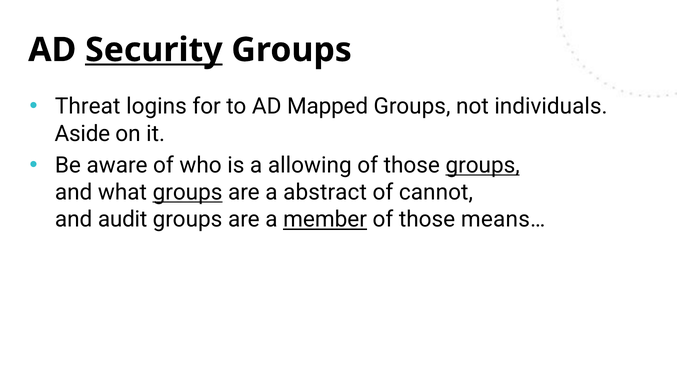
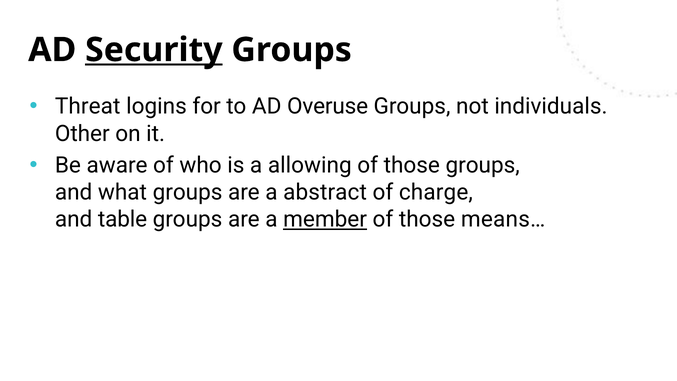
Mapped: Mapped -> Overuse
Aside: Aside -> Other
groups at (483, 165) underline: present -> none
groups at (188, 192) underline: present -> none
cannot: cannot -> charge
audit: audit -> table
